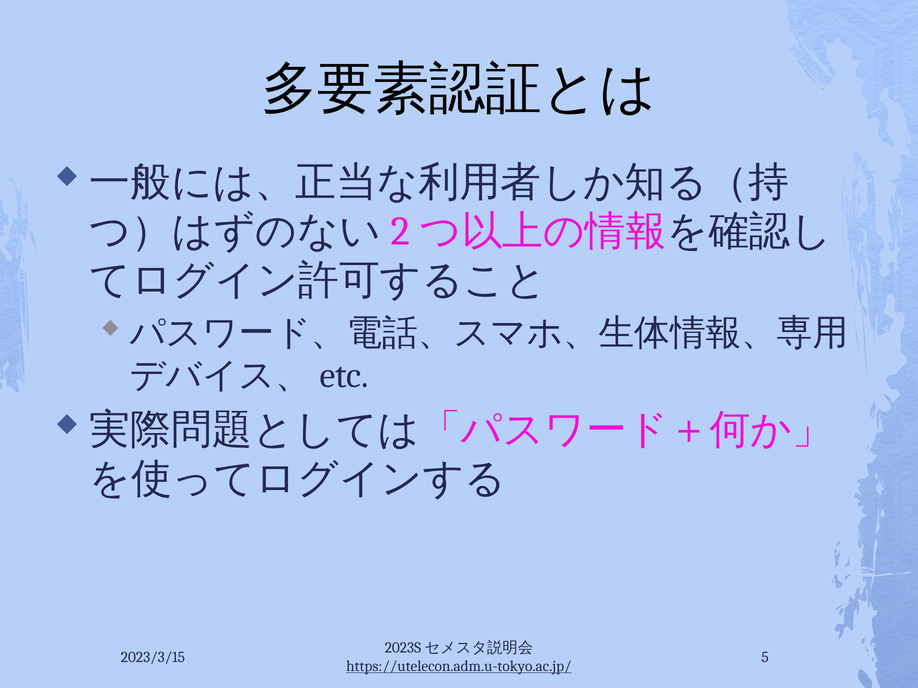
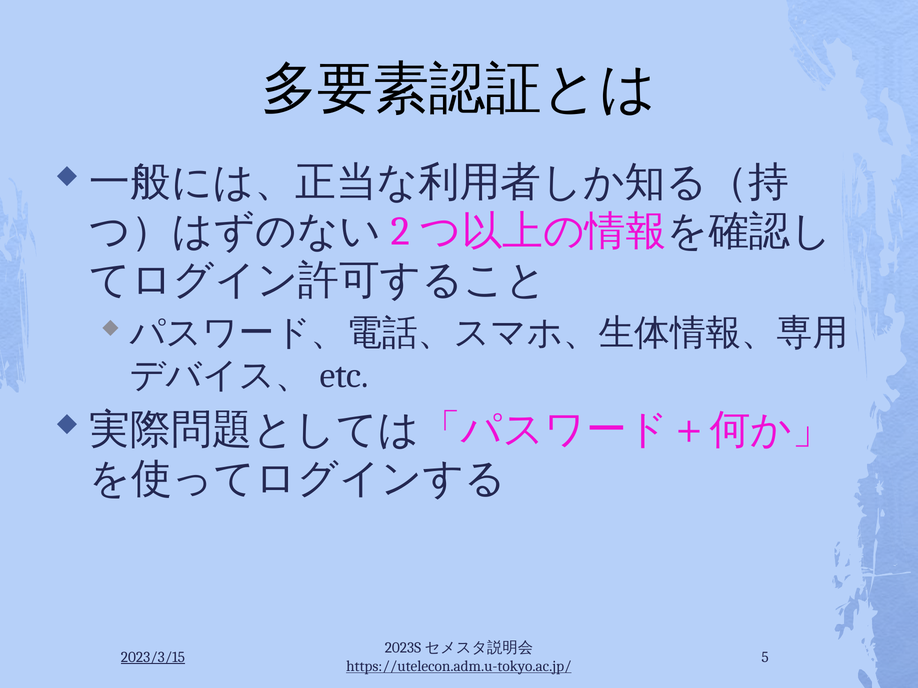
2023/3/15 underline: none -> present
